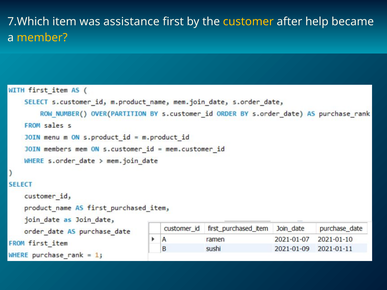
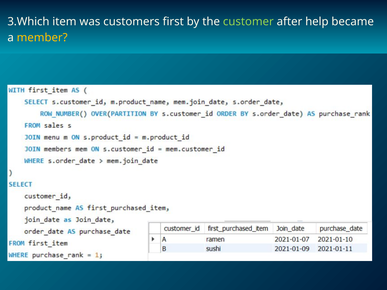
7.Which: 7.Which -> 3.Which
assistance: assistance -> customers
customer colour: yellow -> light green
